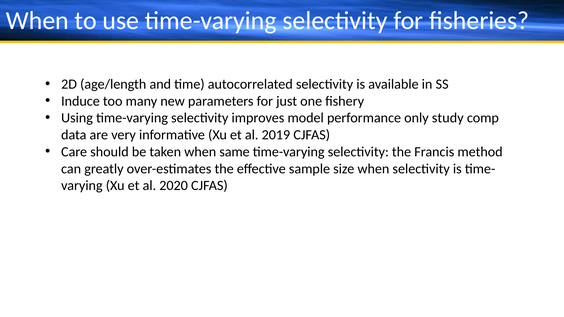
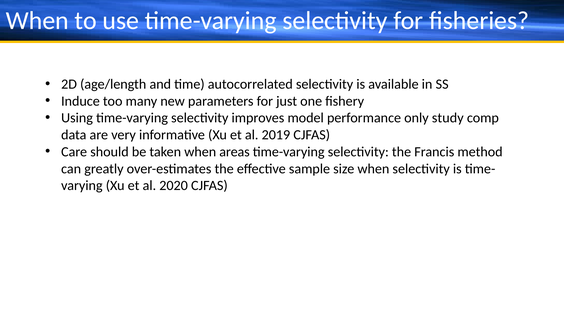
same: same -> areas
